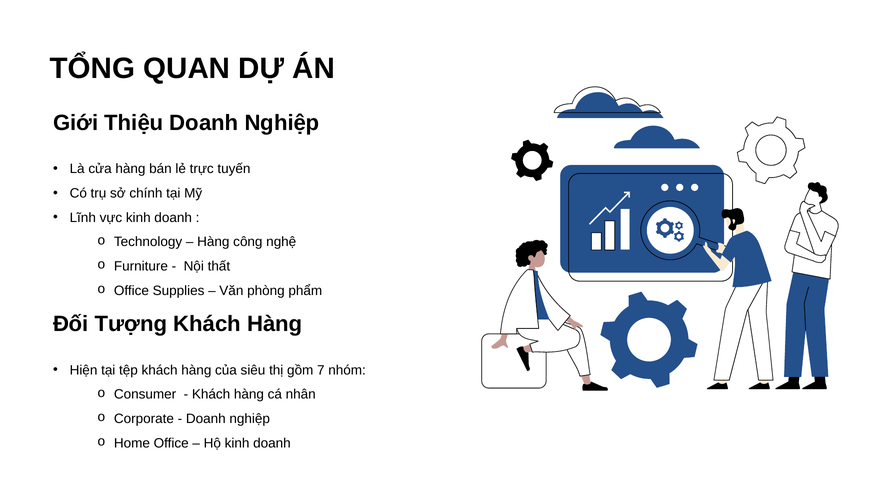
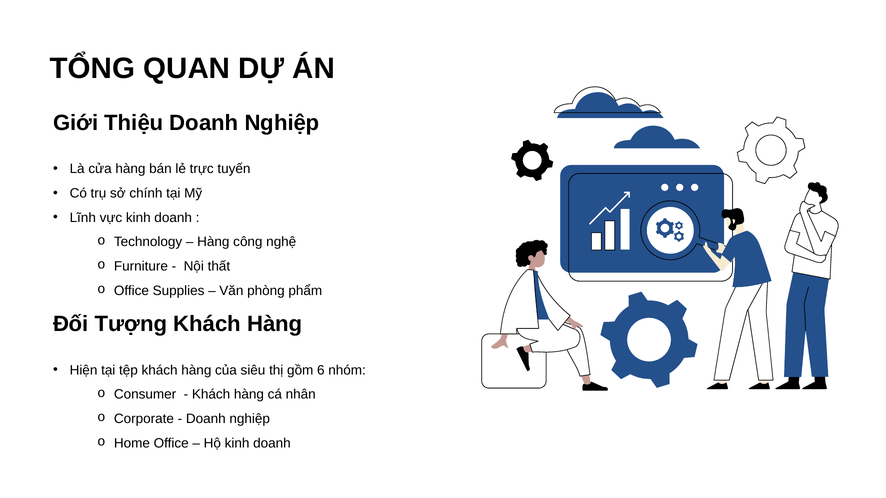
7: 7 -> 6
